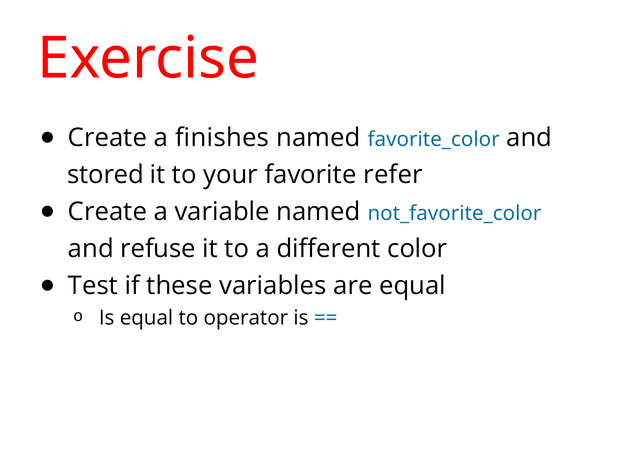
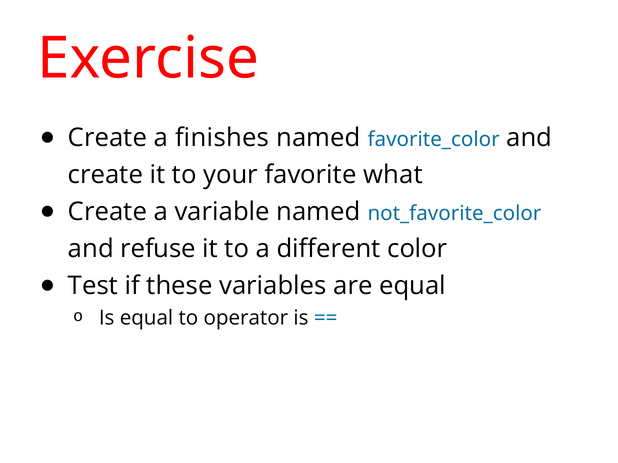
stored at (106, 175): stored -> create
refer: refer -> what
